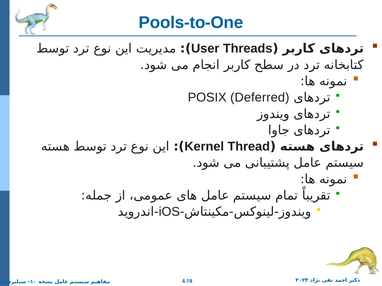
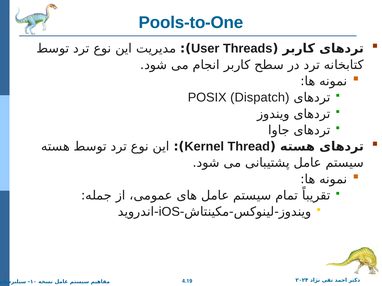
Deferred: Deferred -> Dispatch
